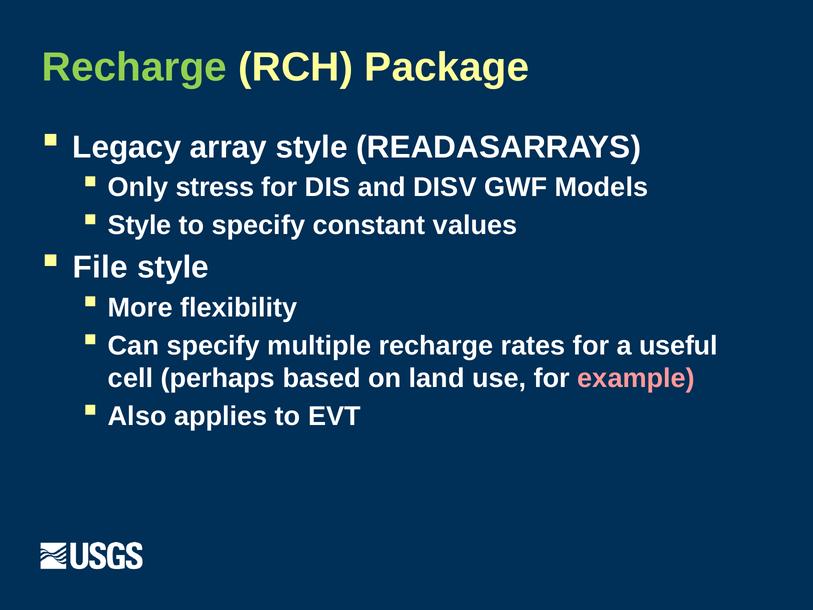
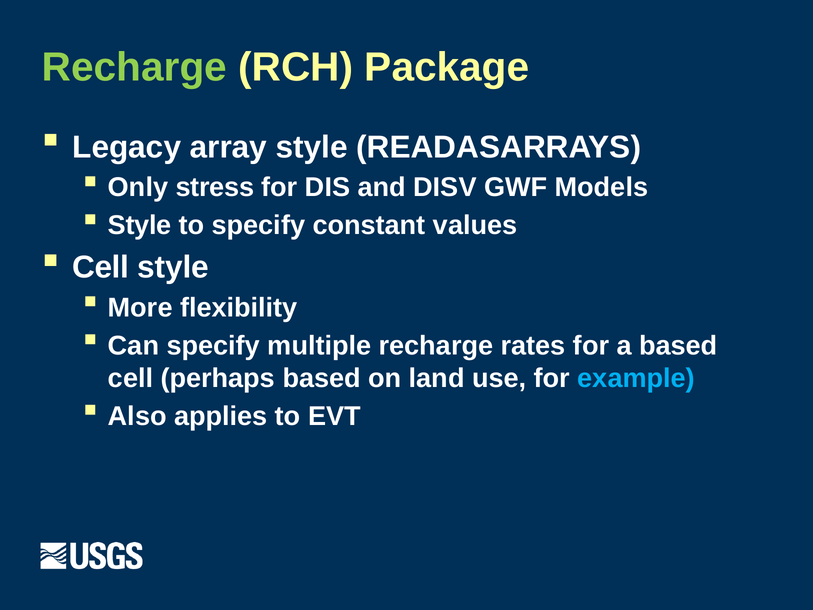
File at (100, 267): File -> Cell
a useful: useful -> based
example colour: pink -> light blue
